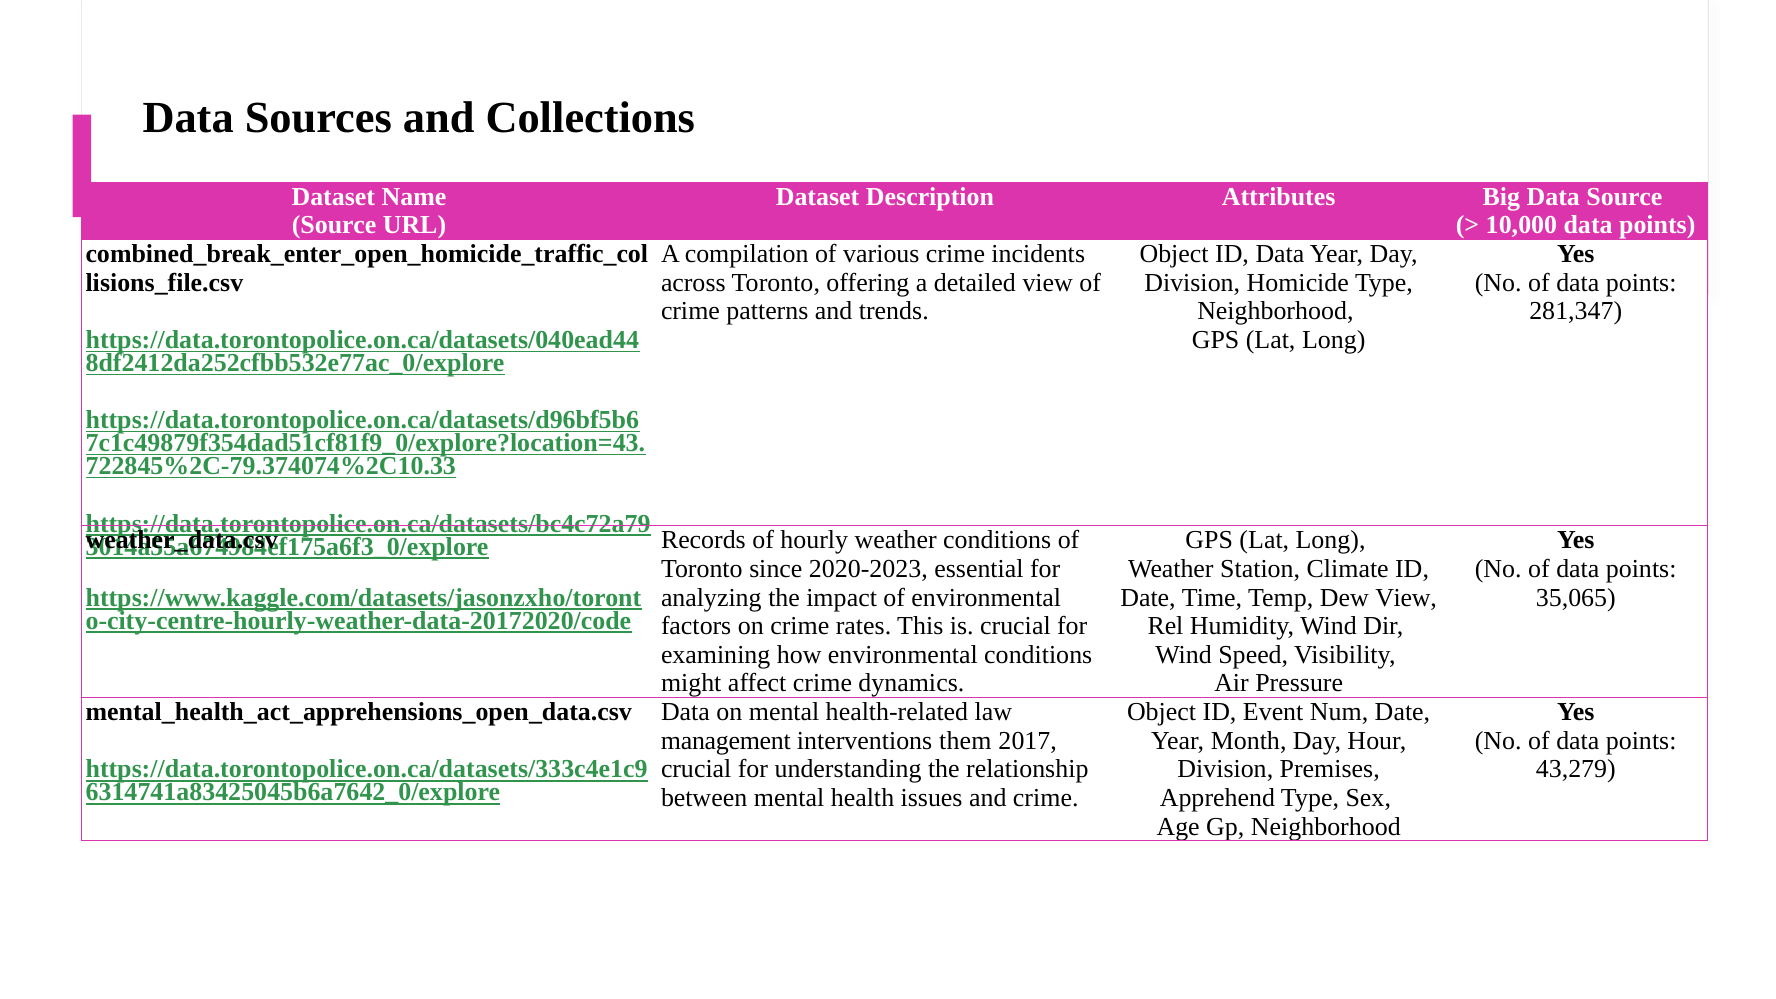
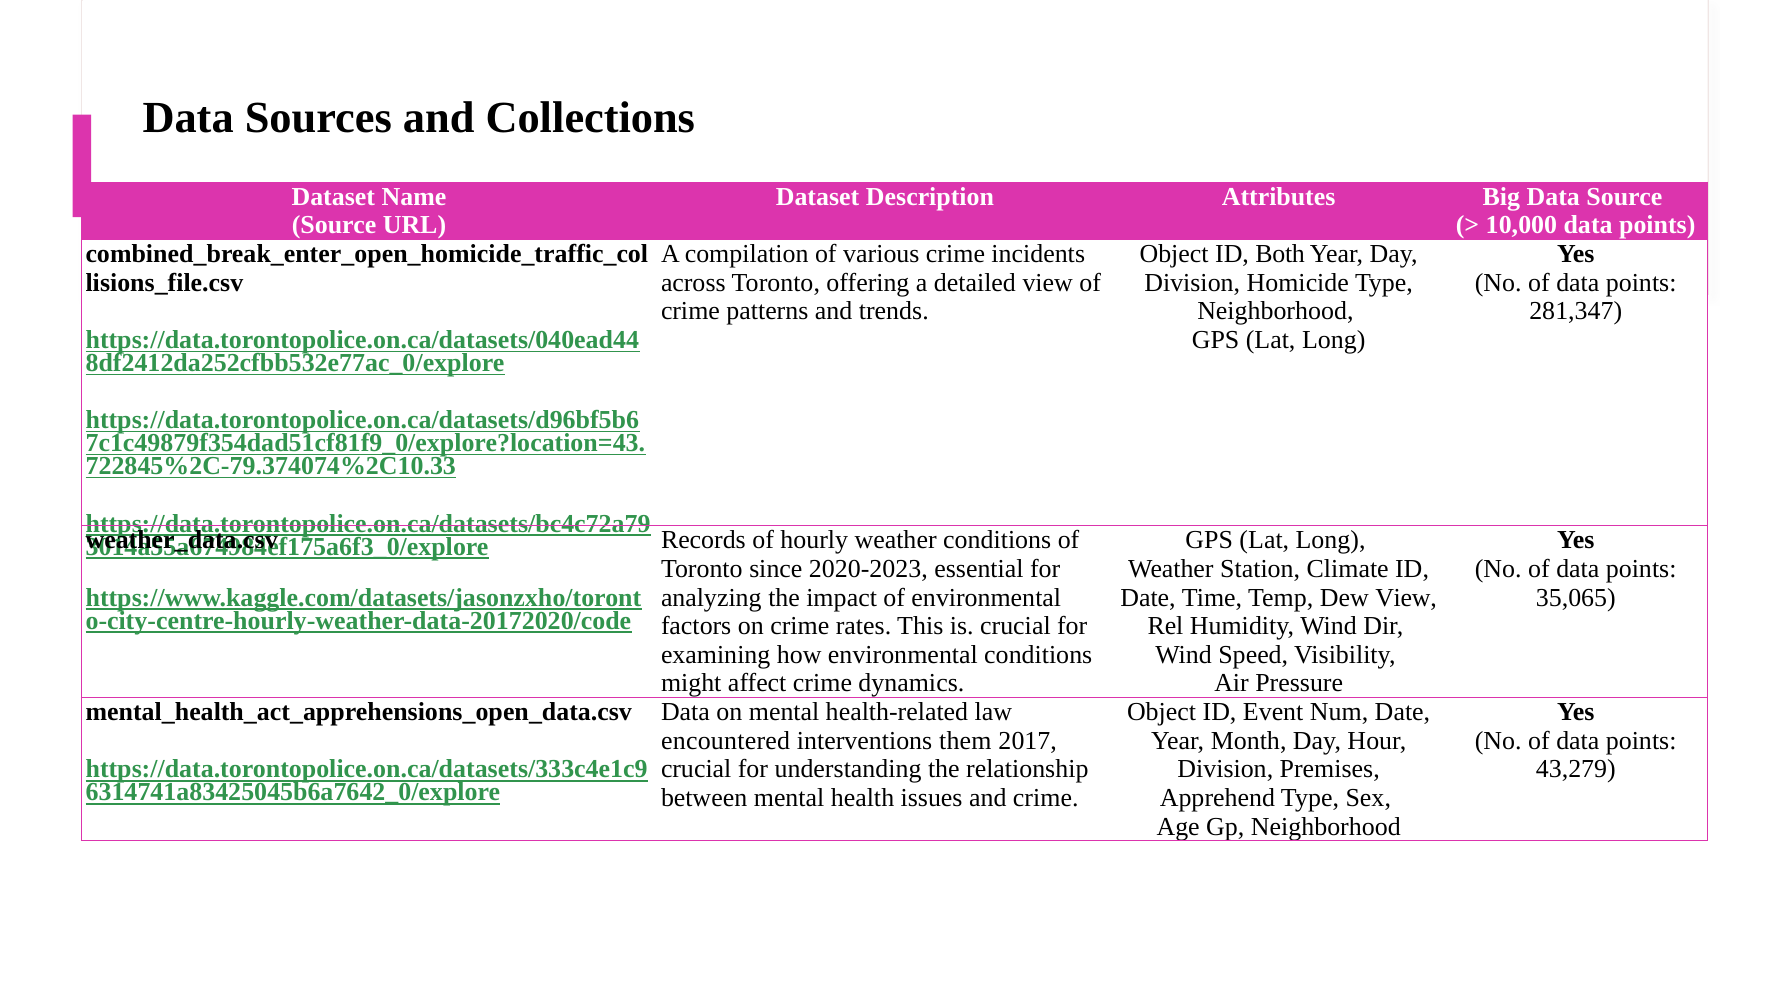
ID Data: Data -> Both
management: management -> encountered
